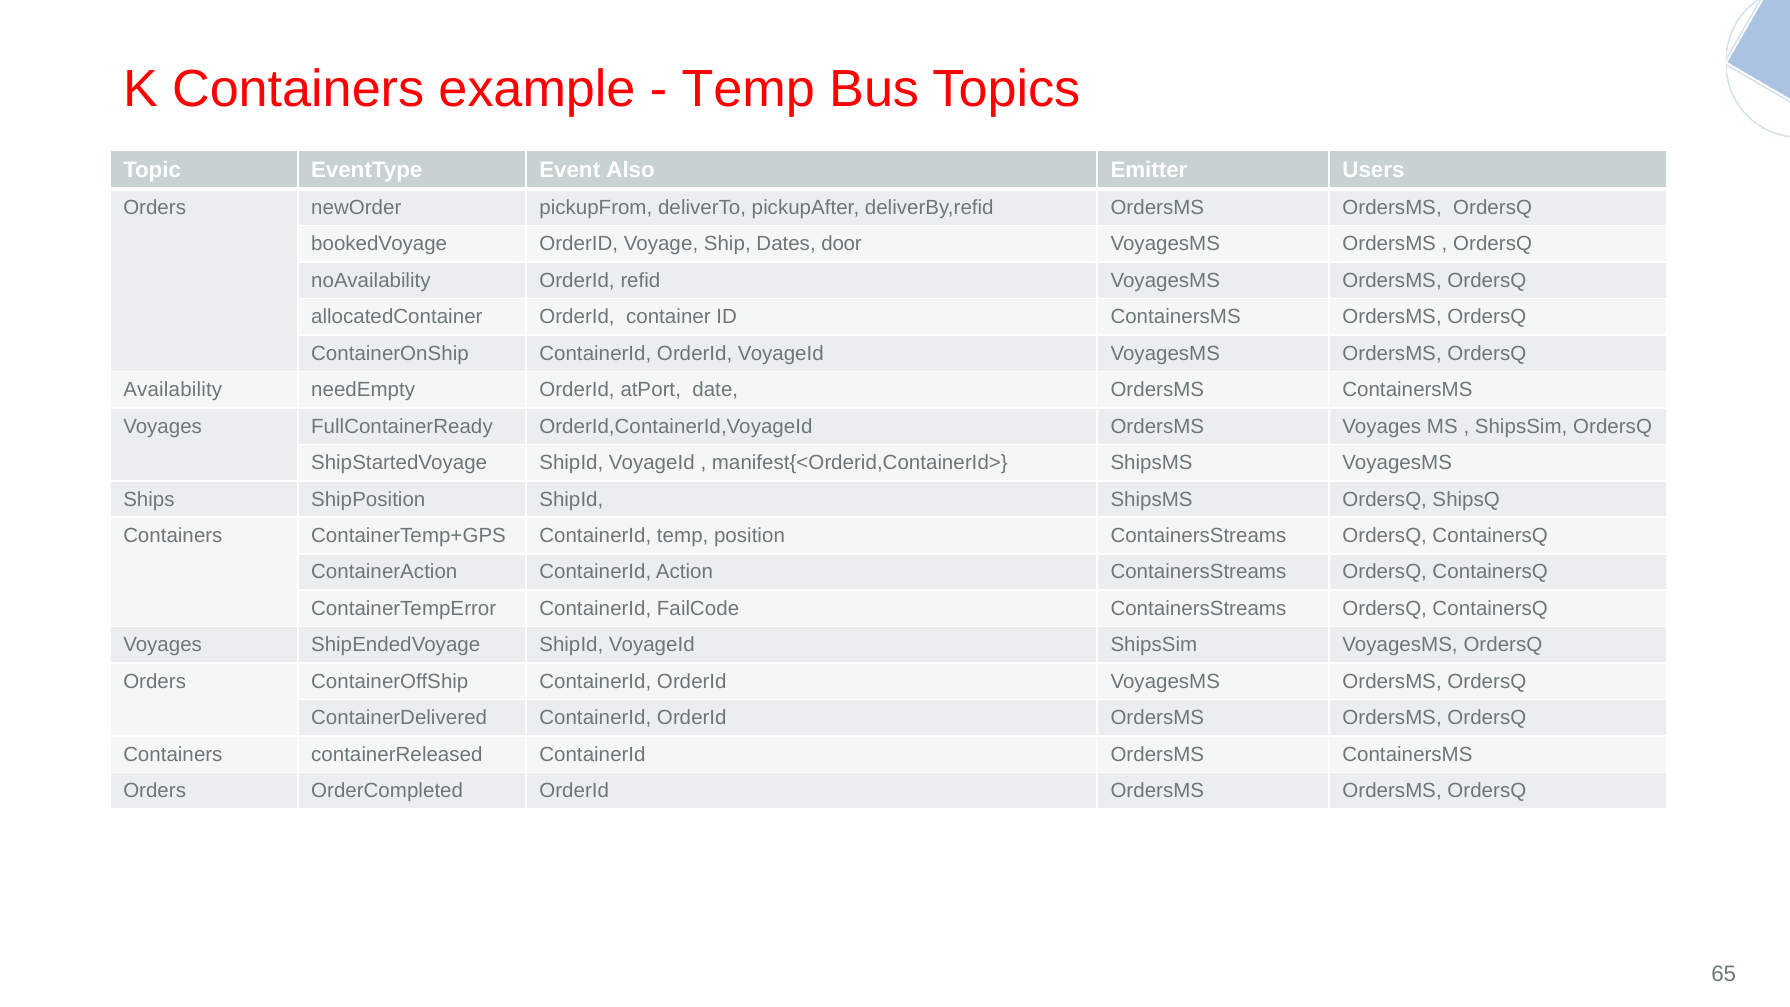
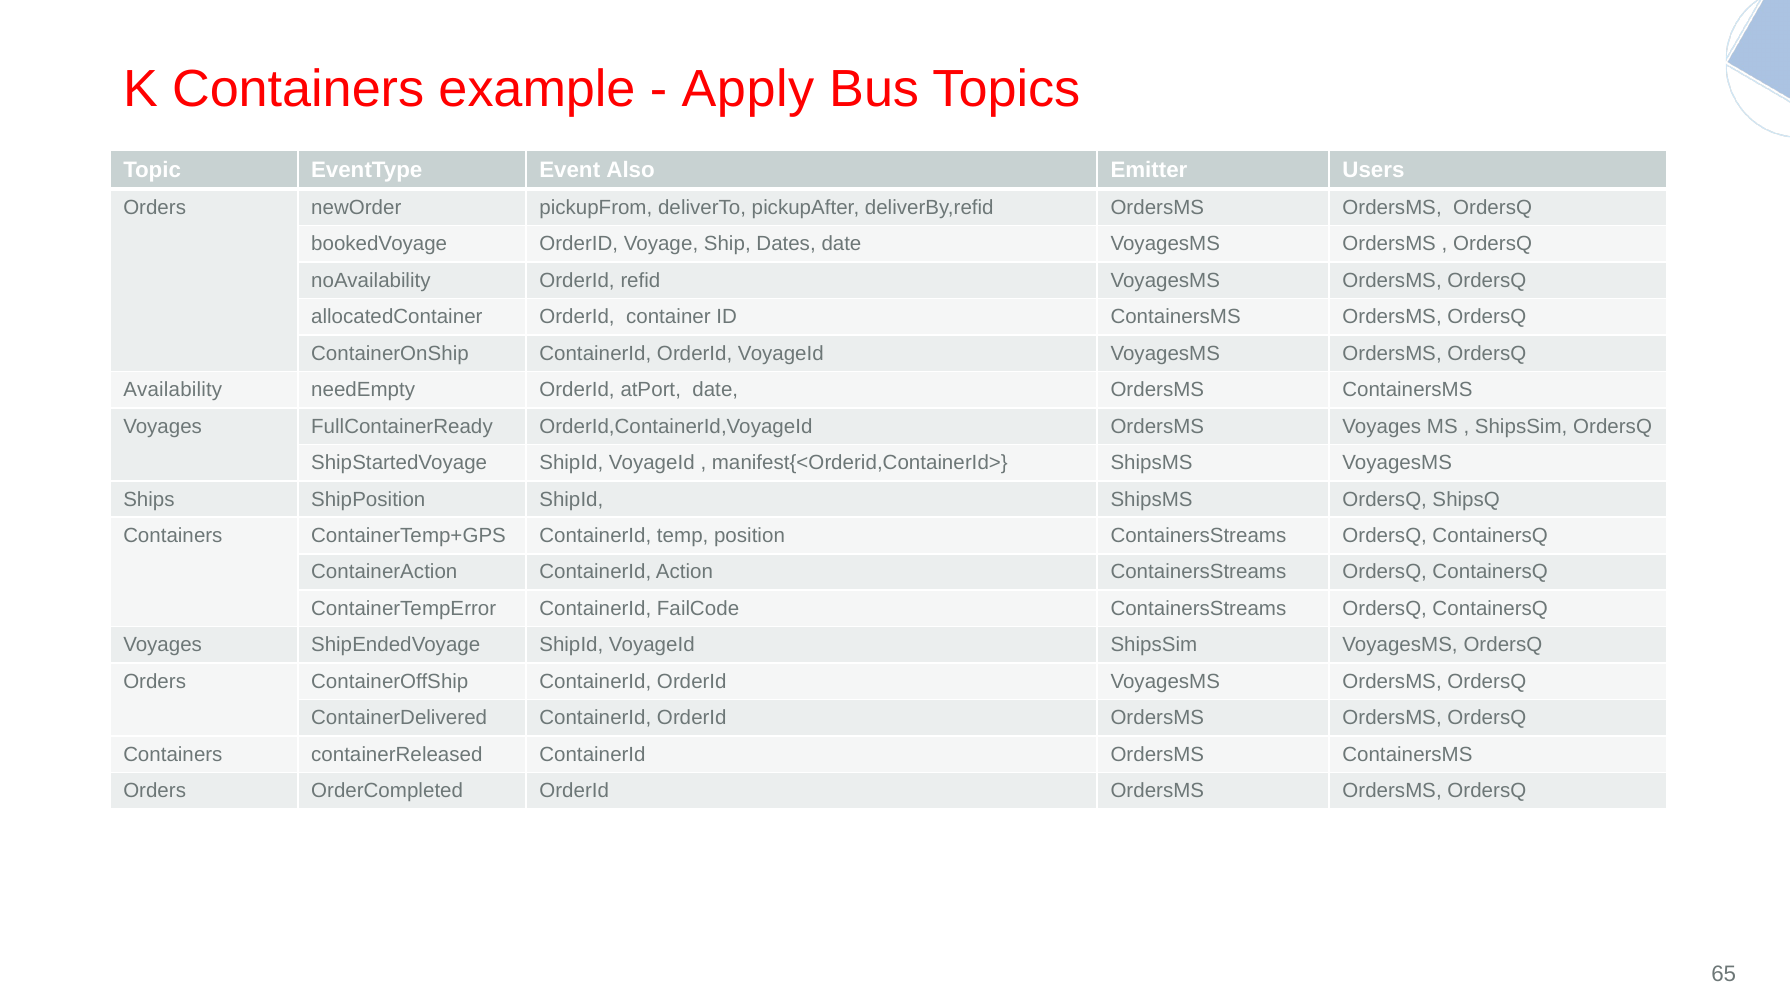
Temp at (748, 89): Temp -> Apply
Dates door: door -> date
